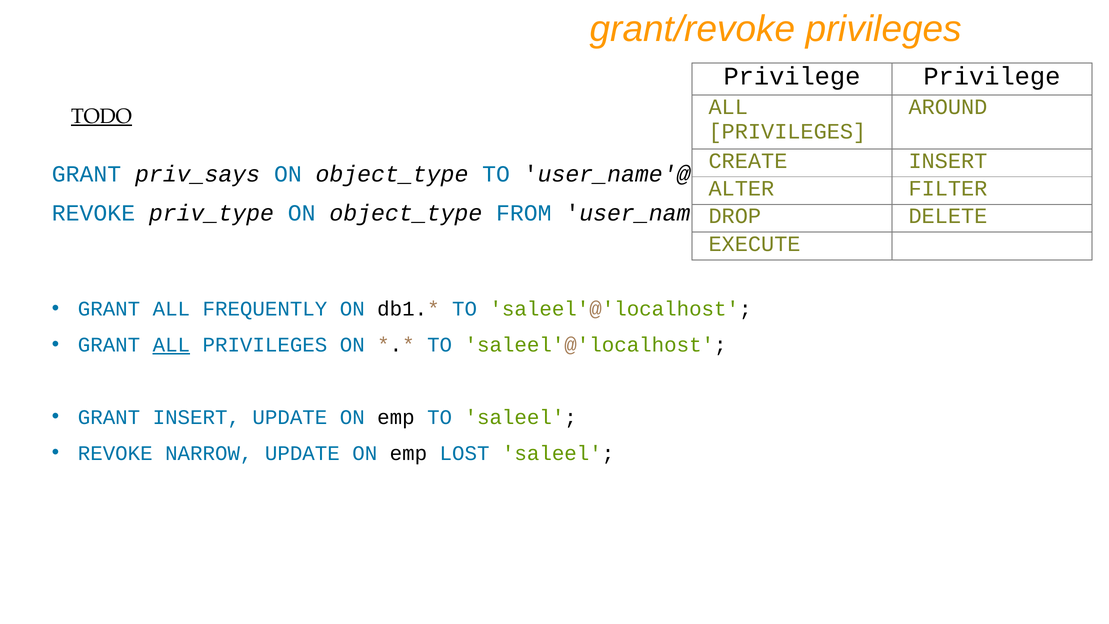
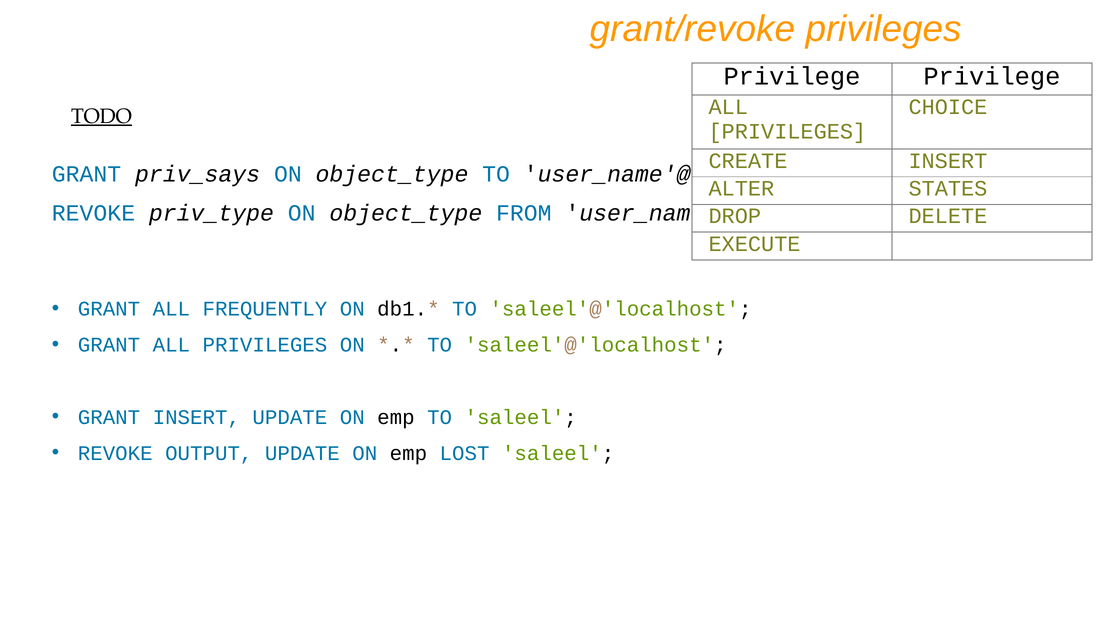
AROUND: AROUND -> CHOICE
FILTER: FILTER -> STATES
ALL at (171, 345) underline: present -> none
NARROW: NARROW -> OUTPUT
